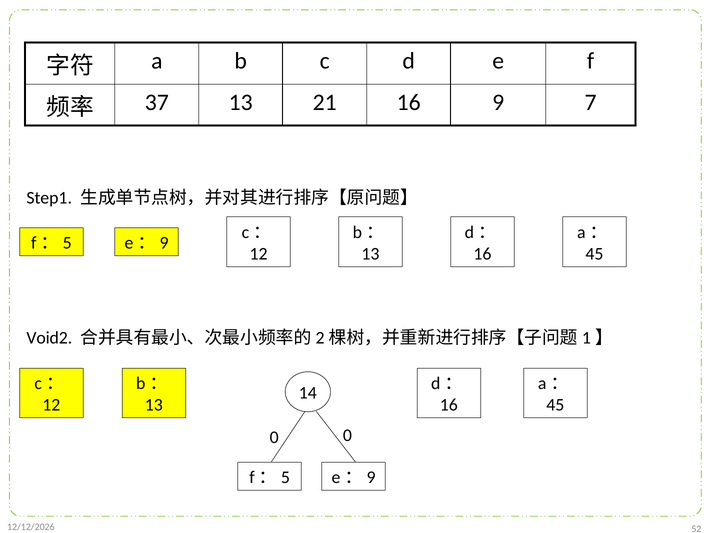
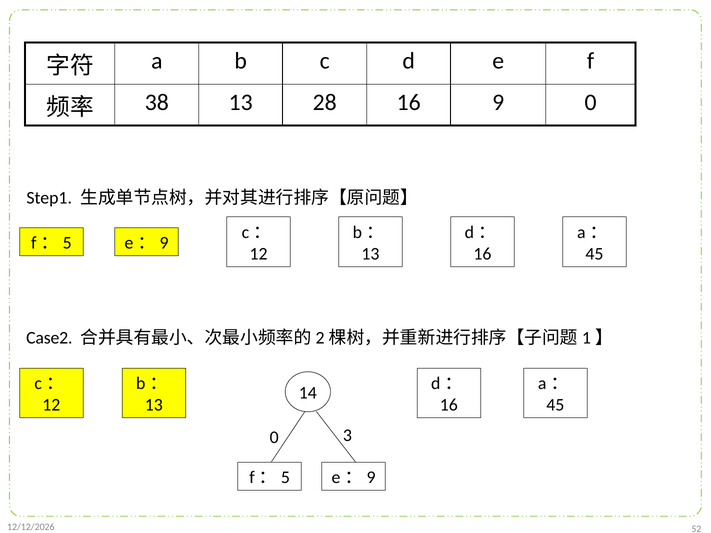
37: 37 -> 38
21: 21 -> 28
9 7: 7 -> 0
Void2: Void2 -> Case2
0 0: 0 -> 3
